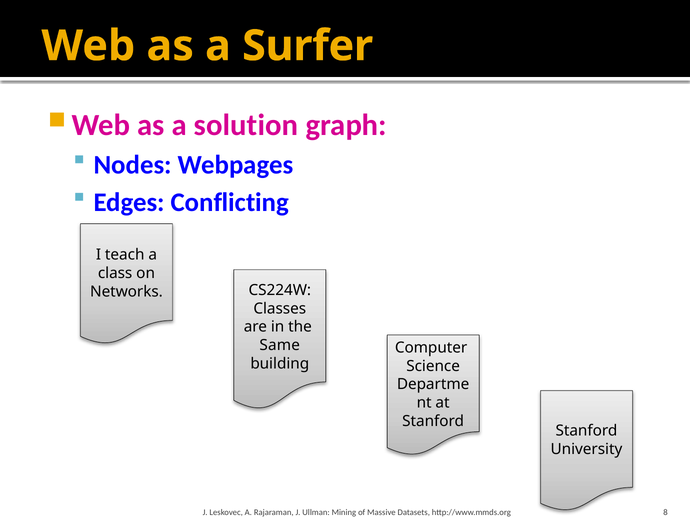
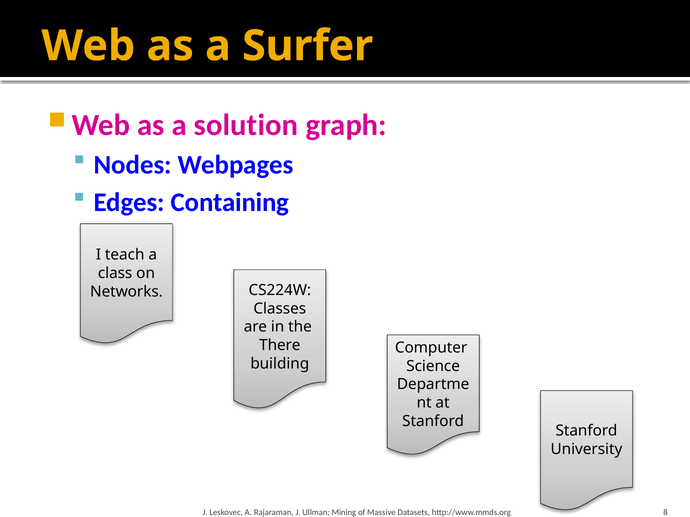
Conflicting: Conflicting -> Containing
Same: Same -> There
